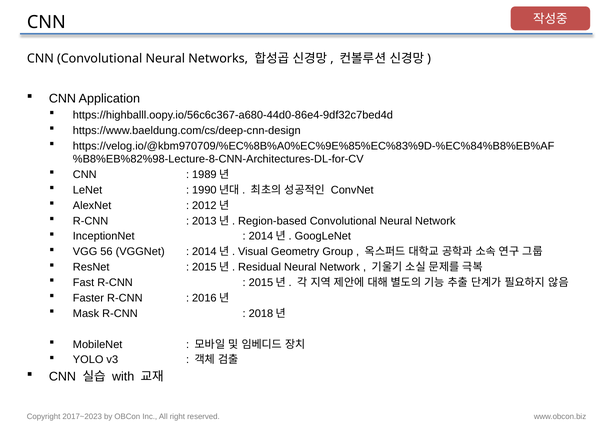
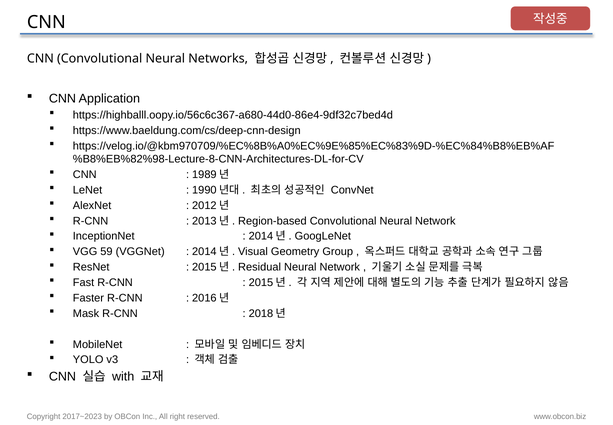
56: 56 -> 59
